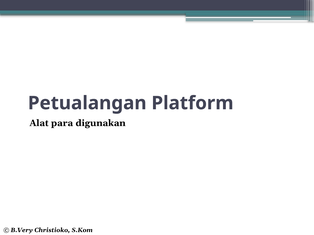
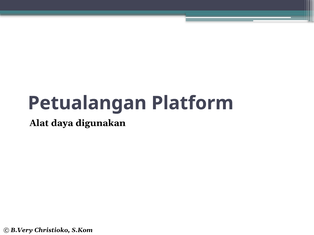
para: para -> daya
